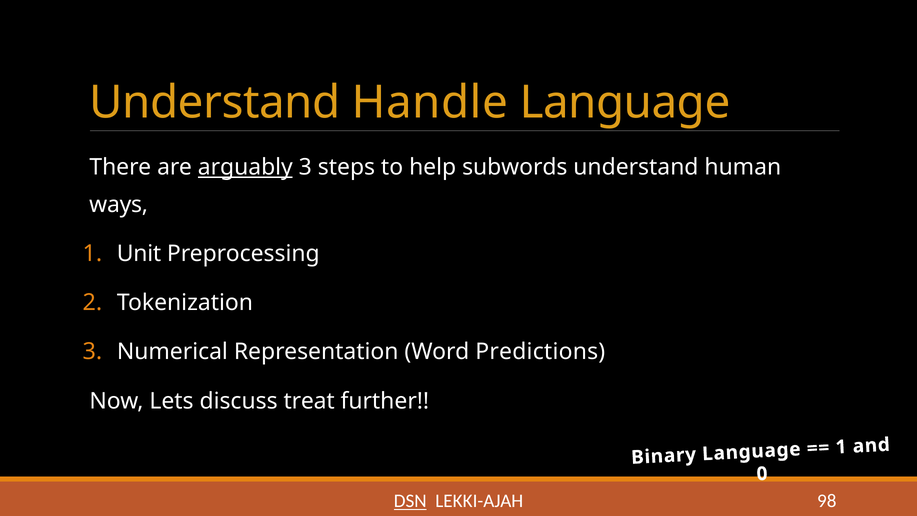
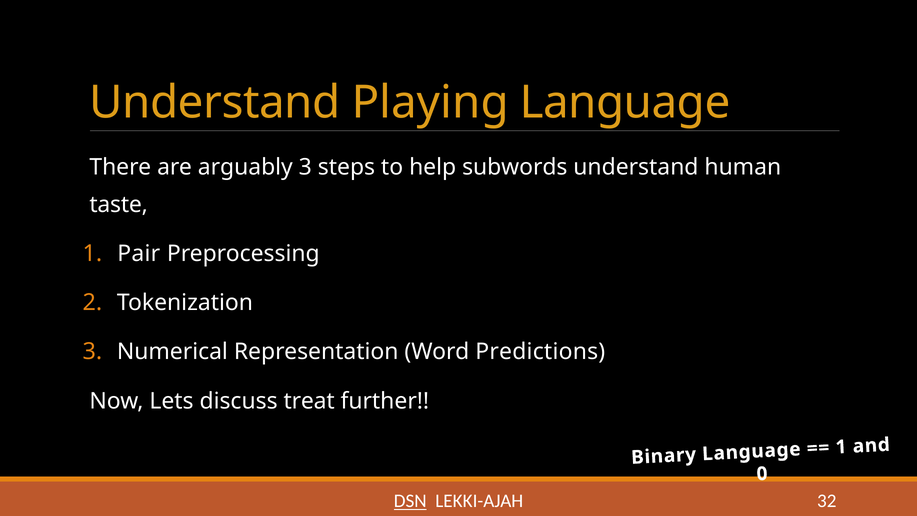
Handle: Handle -> Playing
arguably underline: present -> none
ways: ways -> taste
Unit: Unit -> Pair
98: 98 -> 32
